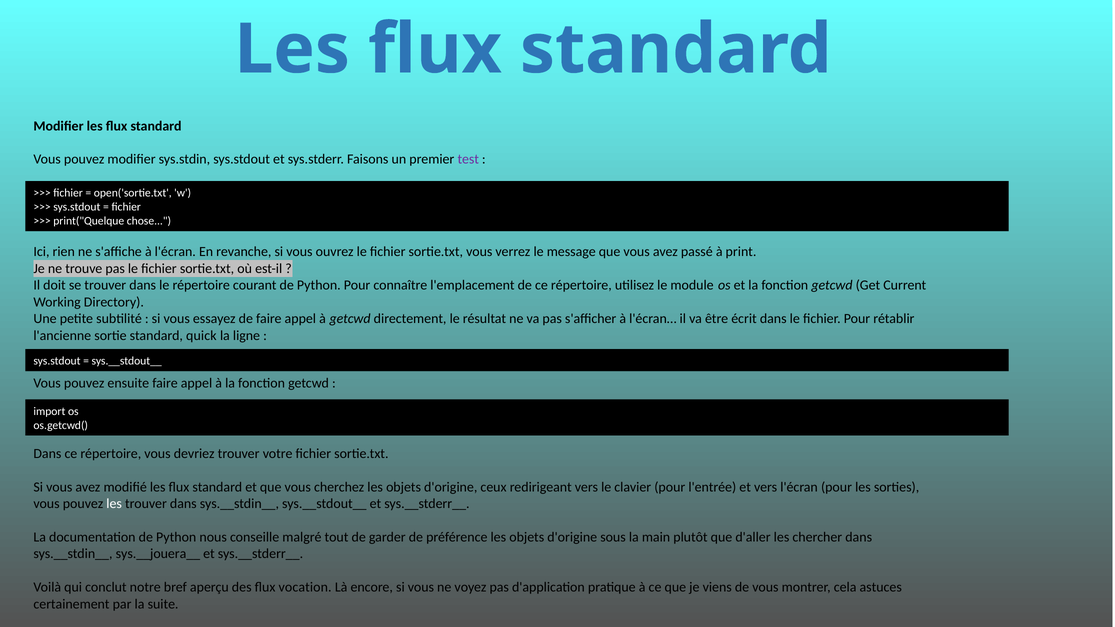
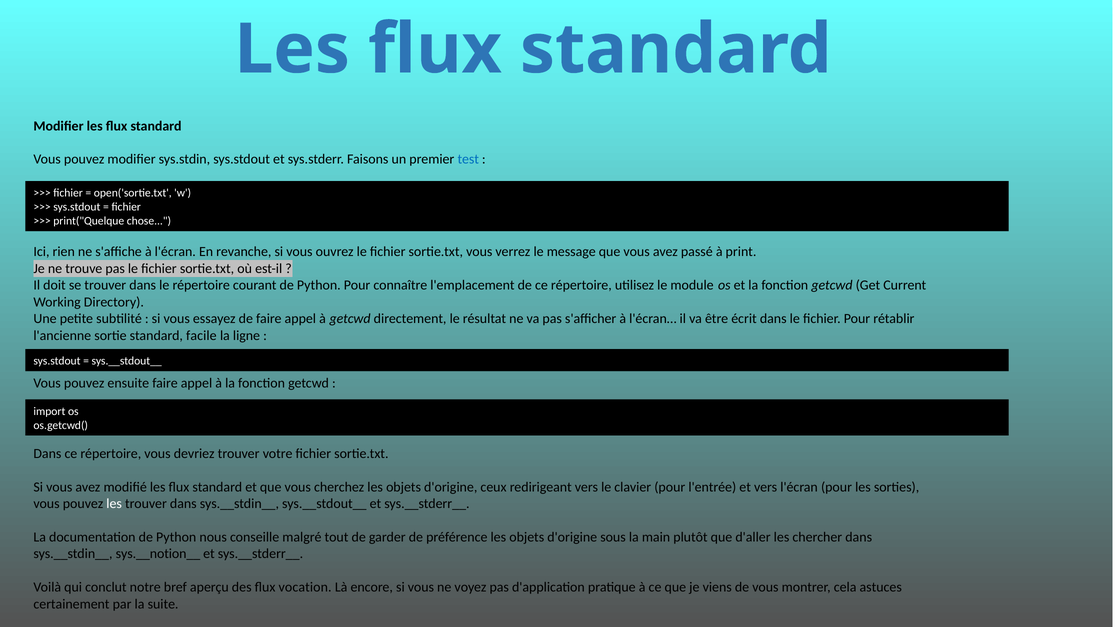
test colour: purple -> blue
quick: quick -> facile
sys.__jouera__: sys.__jouera__ -> sys.__notion__
